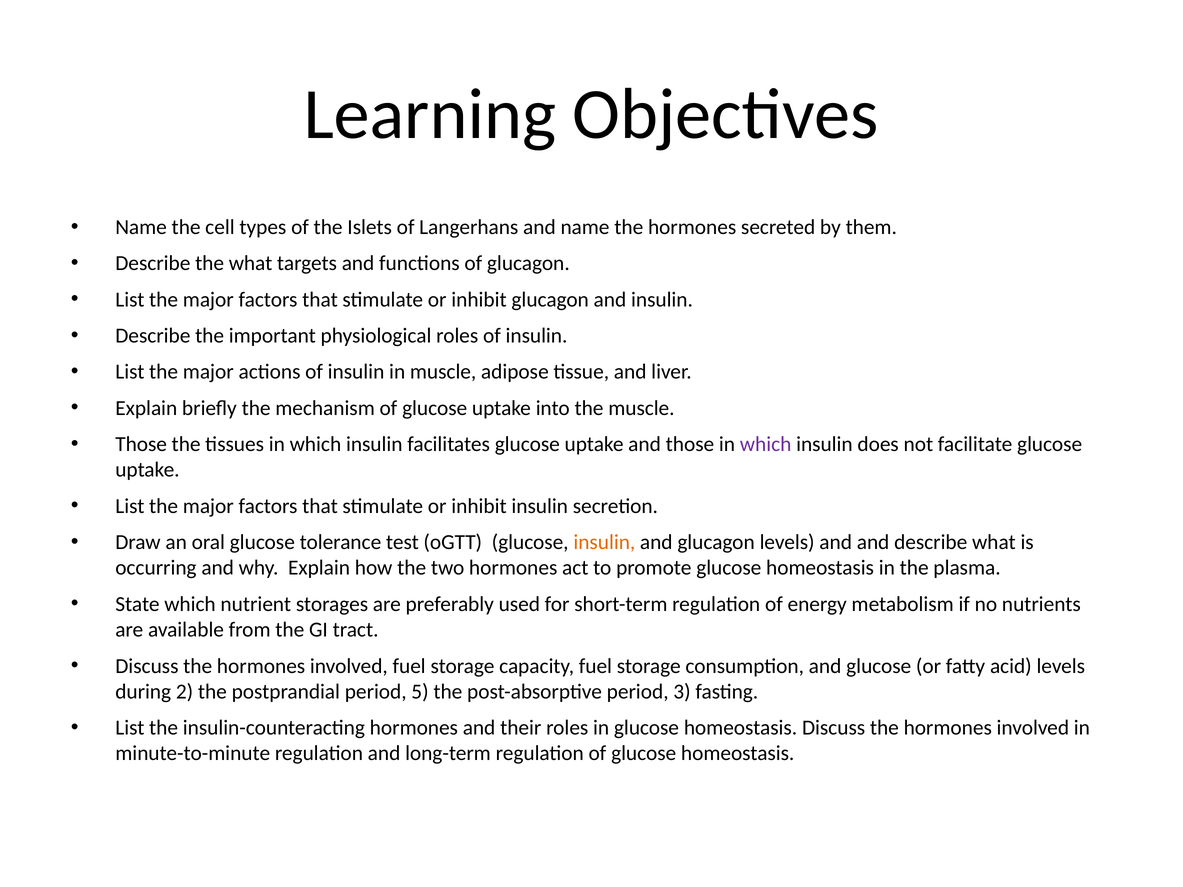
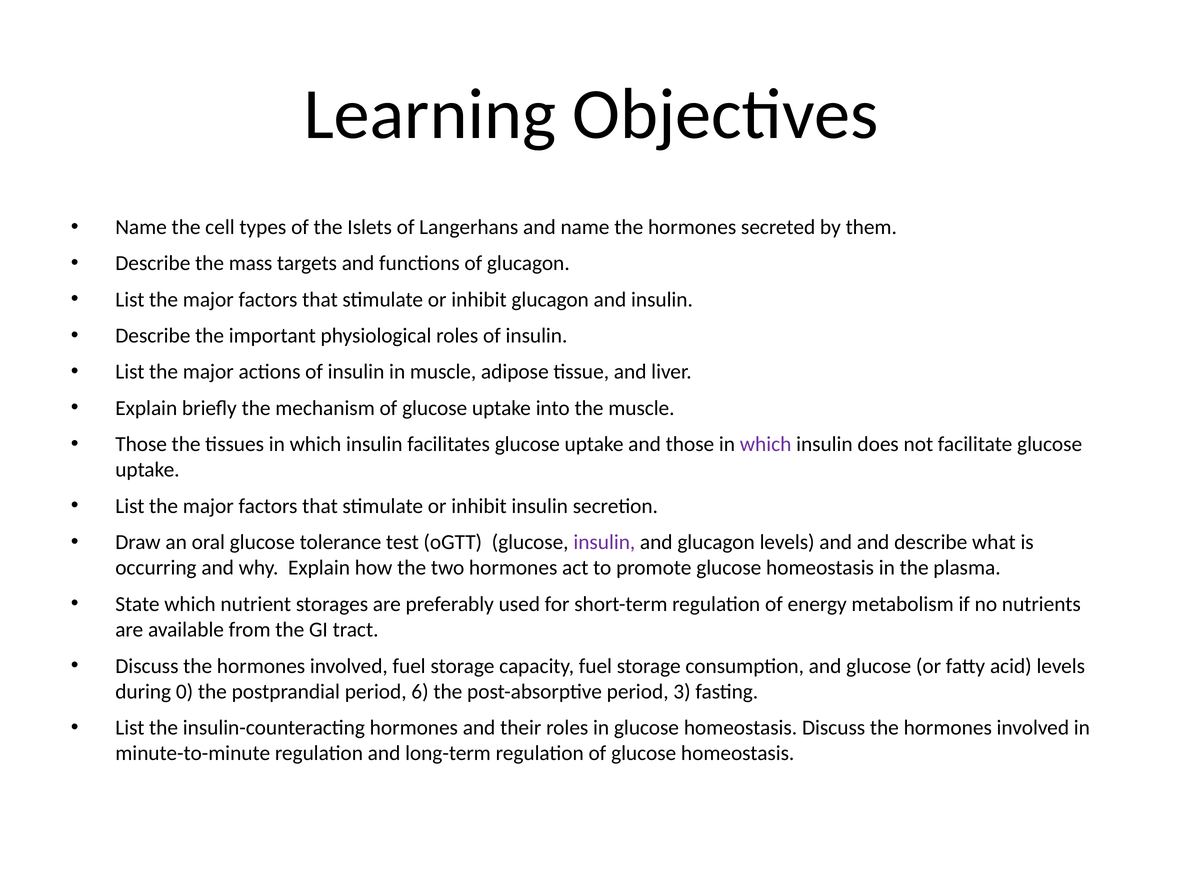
the what: what -> mass
insulin at (604, 542) colour: orange -> purple
2: 2 -> 0
5: 5 -> 6
